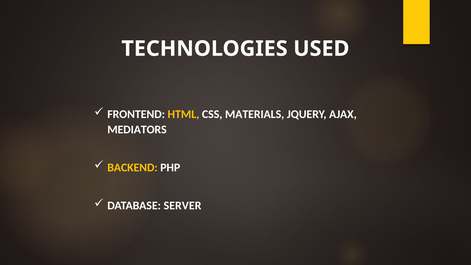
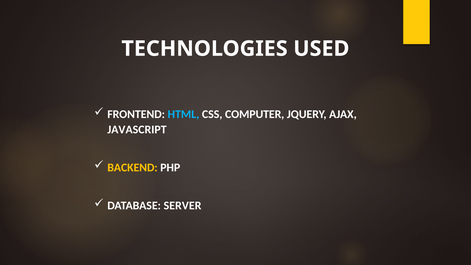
HTML colour: yellow -> light blue
MATERIALS: MATERIALS -> COMPUTER
MEDIATORS: MEDIATORS -> JAVASCRIPT
